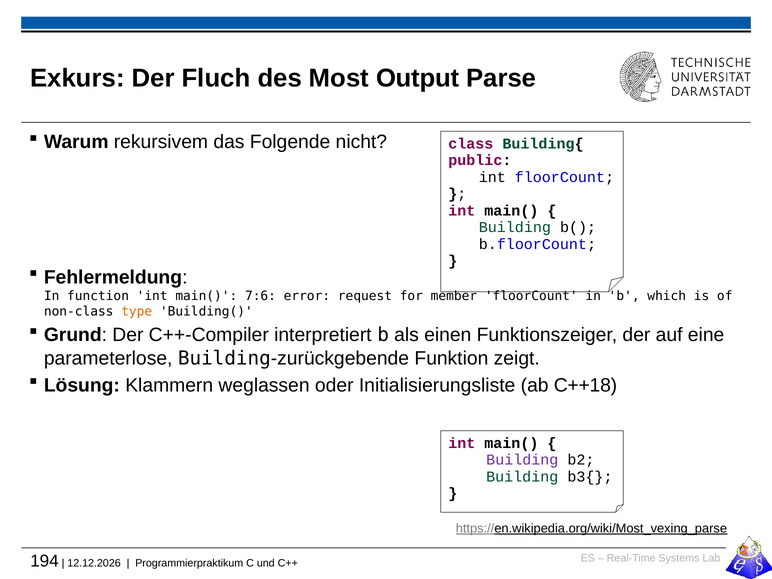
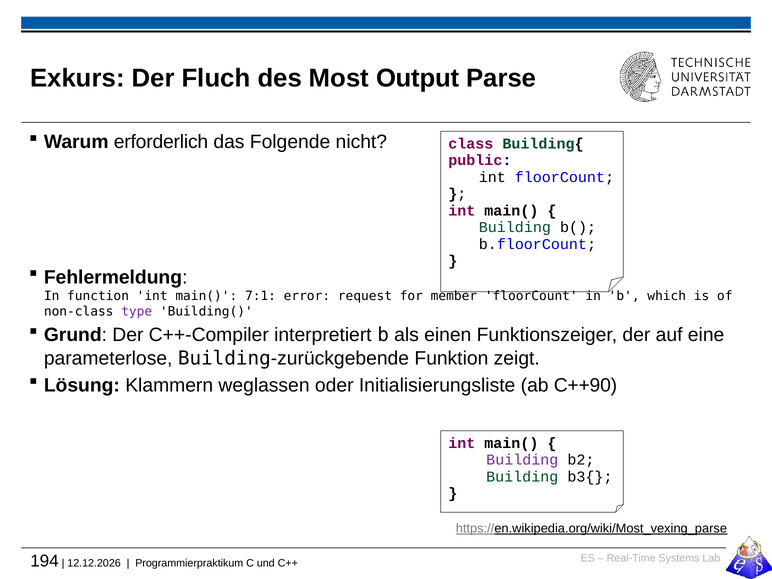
rekursivem: rekursivem -> erforderlich
7:6: 7:6 -> 7:1
type colour: orange -> purple
C++18: C++18 -> C++90
